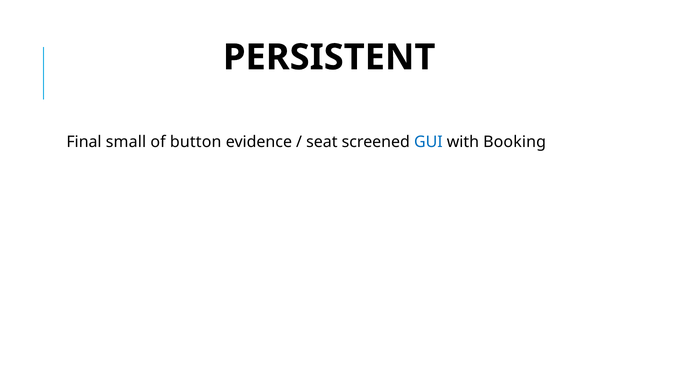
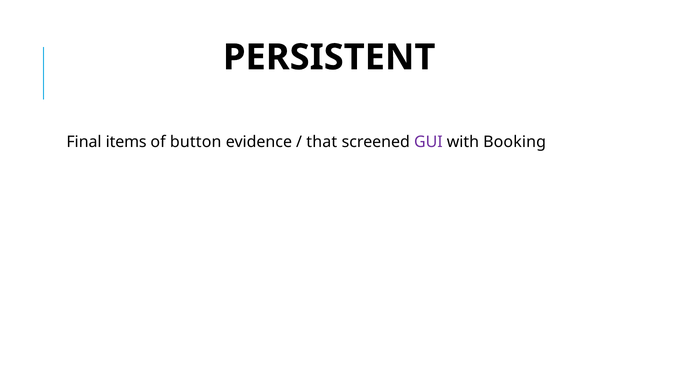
small: small -> items
seat: seat -> that
GUI colour: blue -> purple
